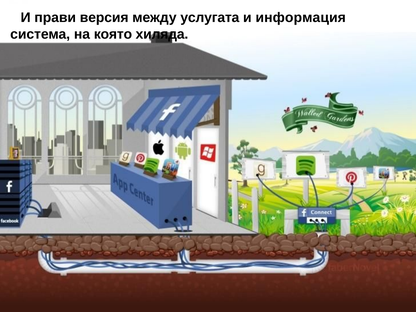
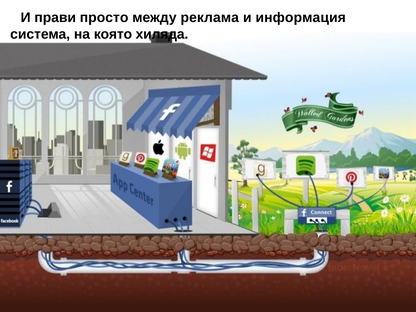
версия: версия -> просто
услугата: услугата -> реклама
